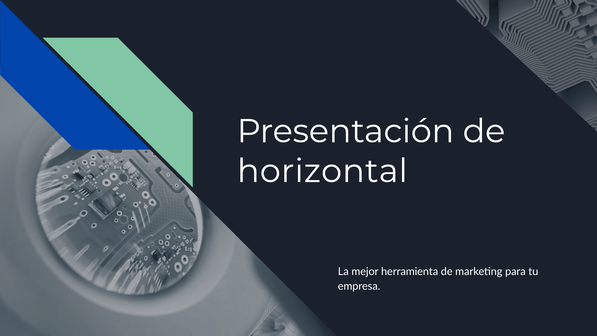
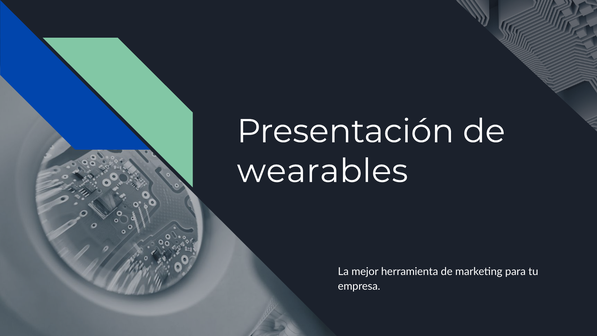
horizontal: horizontal -> wearables
